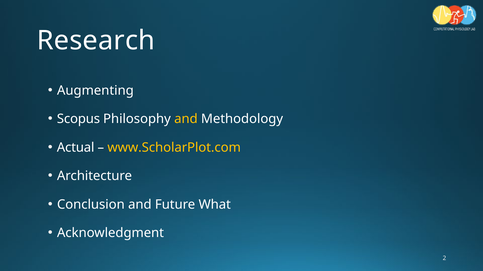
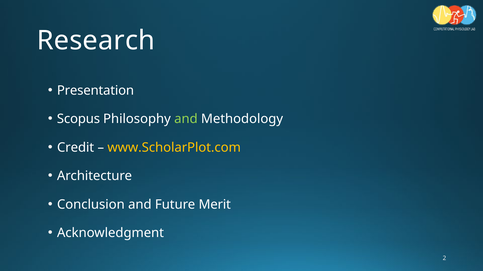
Augmenting: Augmenting -> Presentation
and at (186, 119) colour: yellow -> light green
Actual: Actual -> Credit
What: What -> Merit
